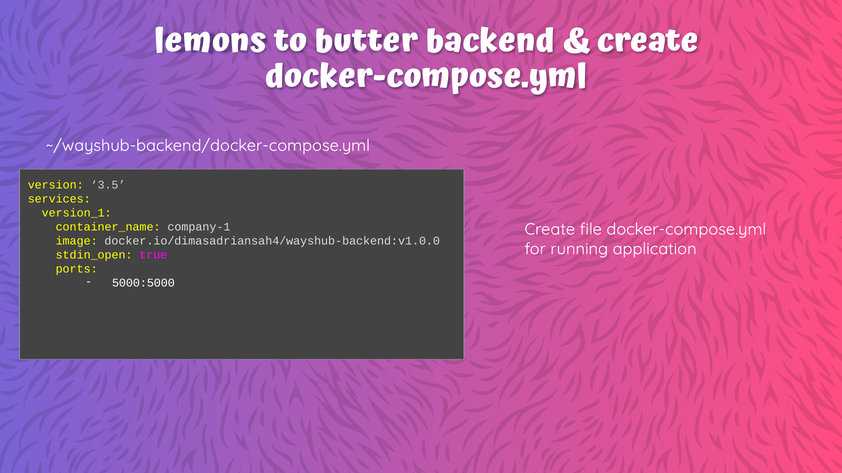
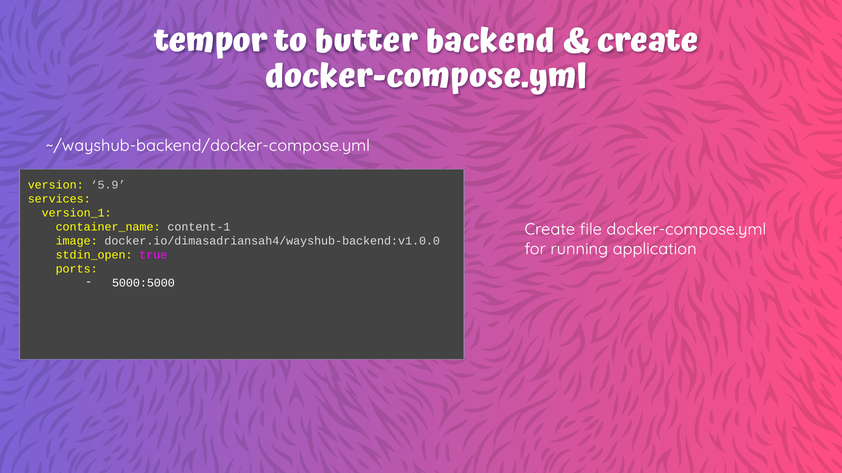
lemons: lemons -> tempor
3.5: 3.5 -> 5.9
company-1: company-1 -> content-1
